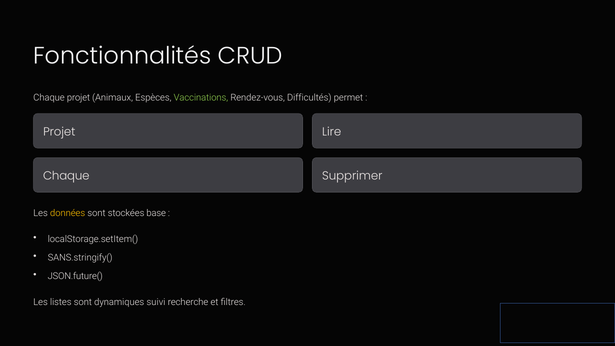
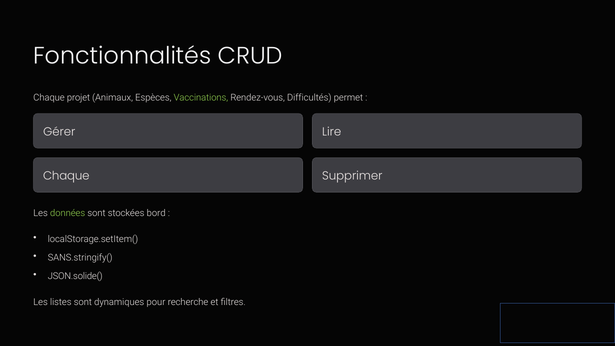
Projet at (59, 132): Projet -> Gérer
données colour: yellow -> light green
base: base -> bord
JSON.future(: JSON.future( -> JSON.solide(
suivi: suivi -> pour
